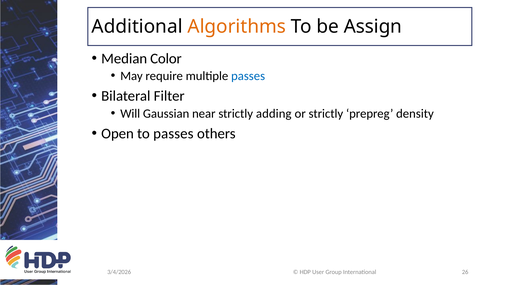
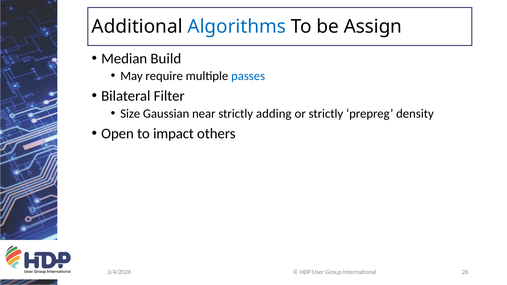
Algorithms colour: orange -> blue
Color: Color -> Build
Will: Will -> Size
to passes: passes -> impact
